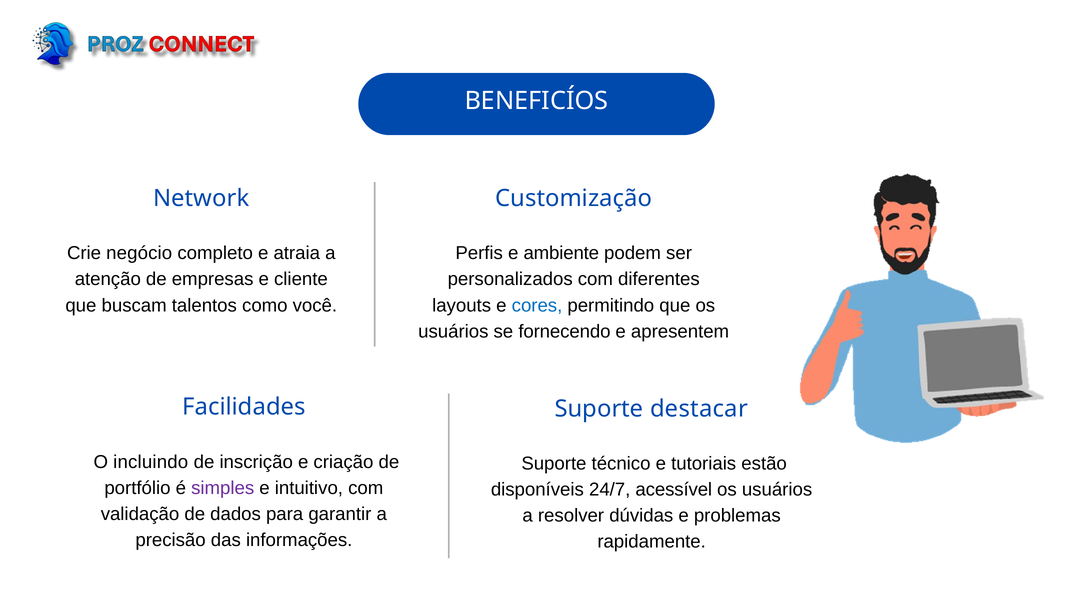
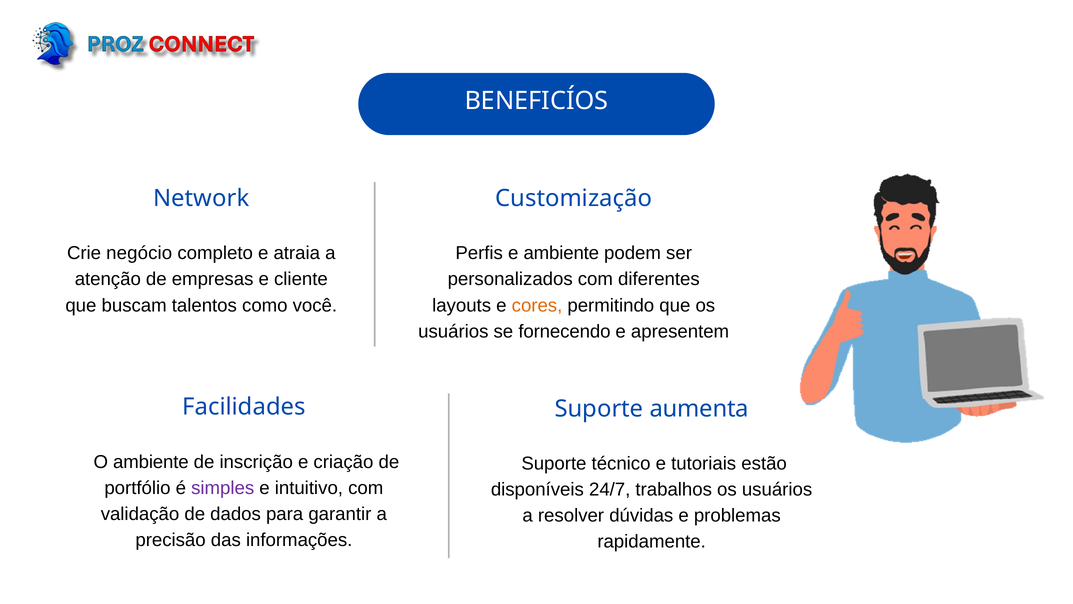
cores colour: blue -> orange
destacar: destacar -> aumenta
O incluindo: incluindo -> ambiente
acessível: acessível -> trabalhos
